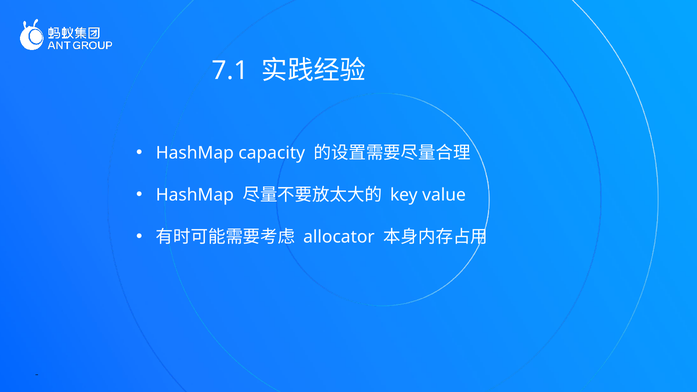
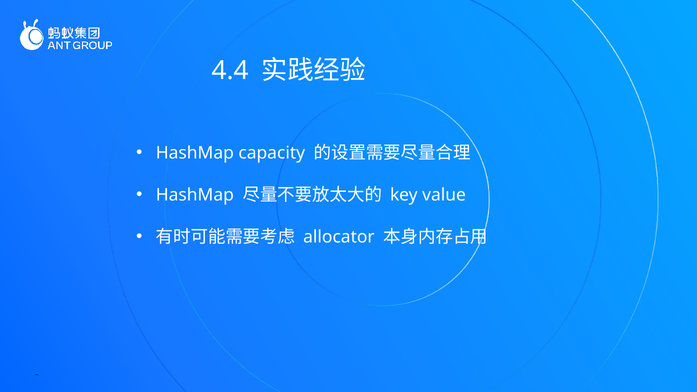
7.1: 7.1 -> 4.4
